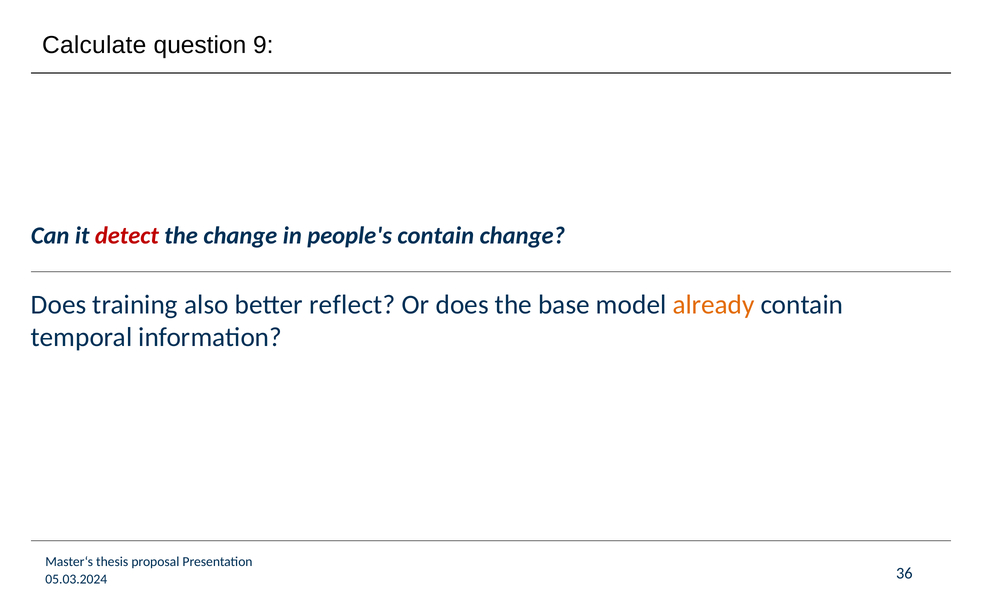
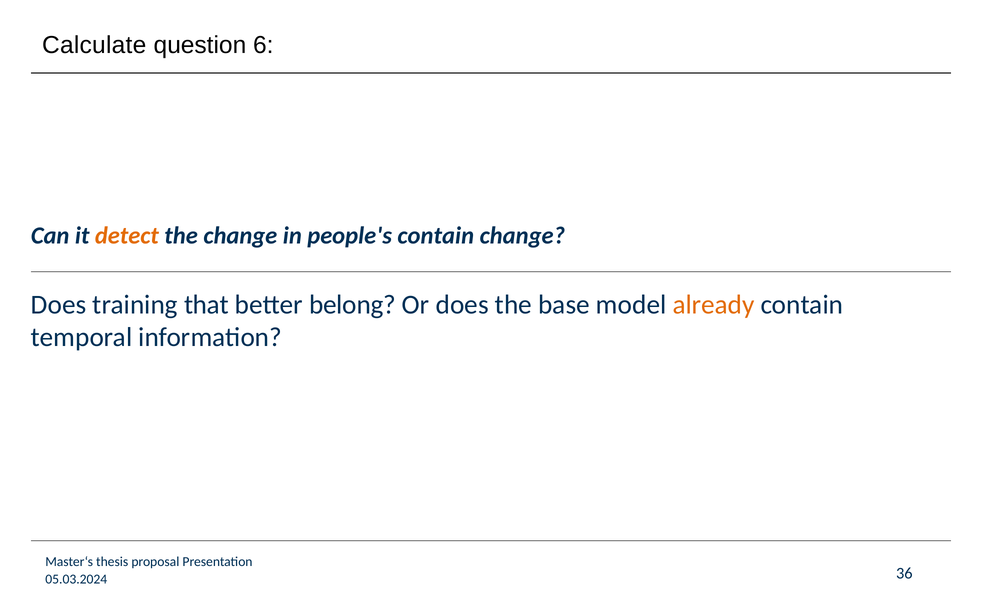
9: 9 -> 6
detect colour: red -> orange
also: also -> that
reflect: reflect -> belong
